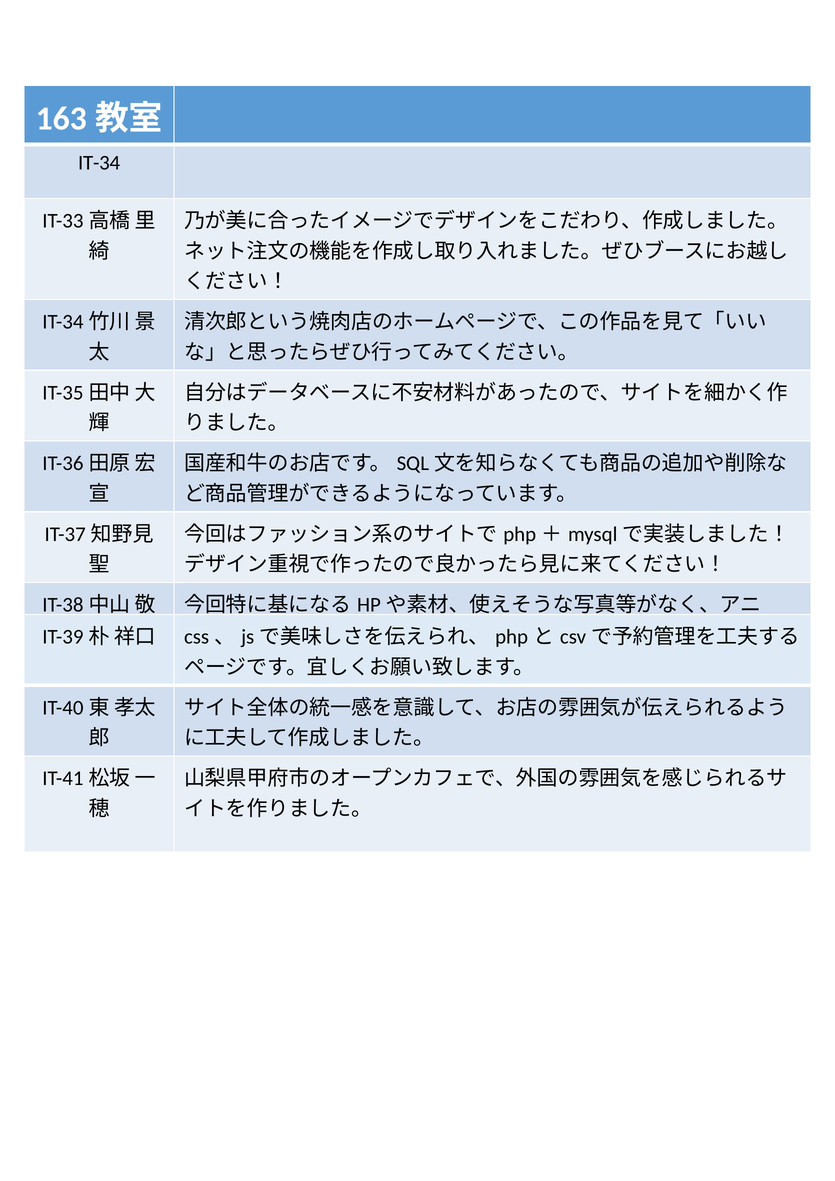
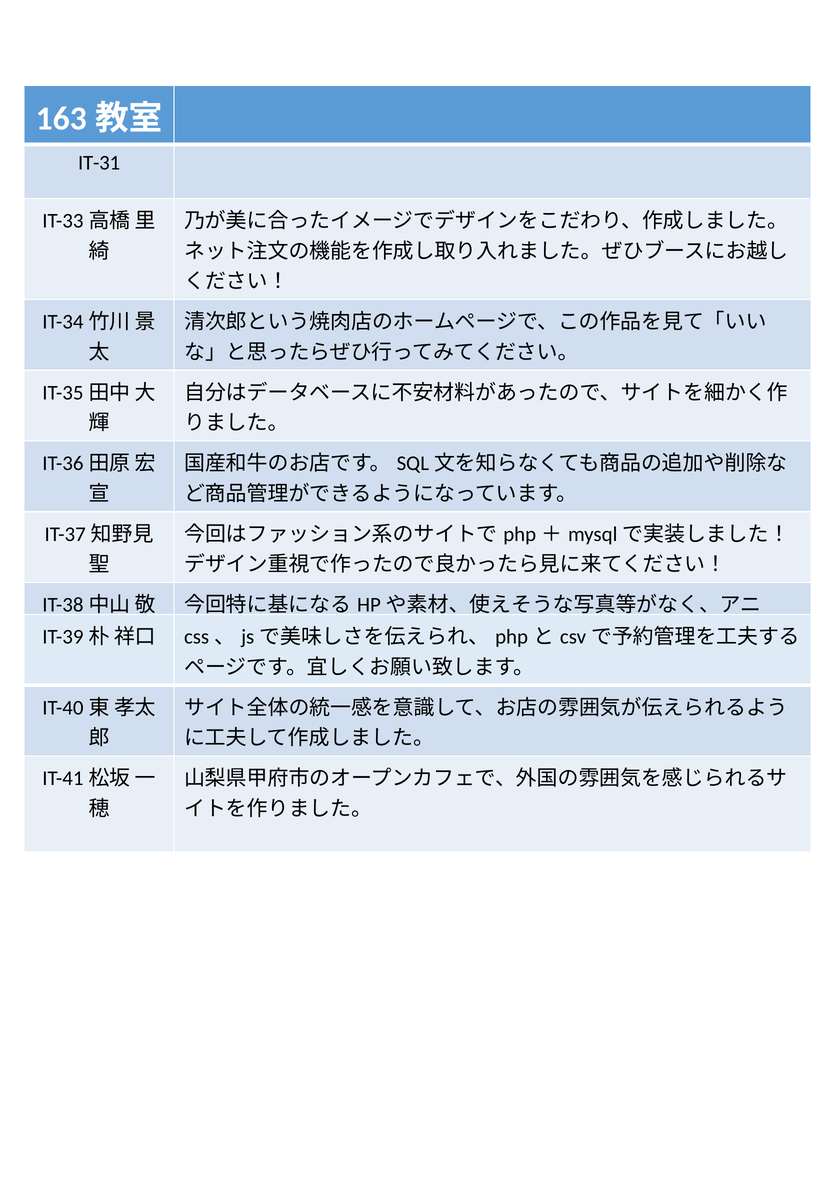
IT-34: IT-34 -> IT-31
